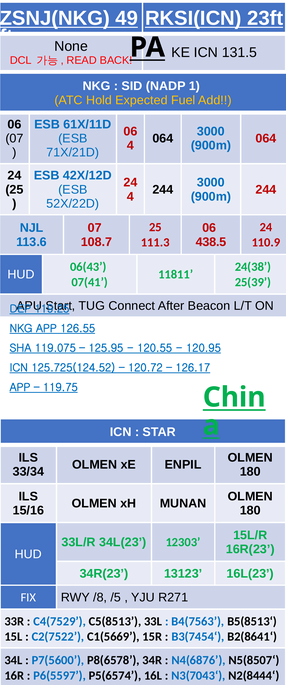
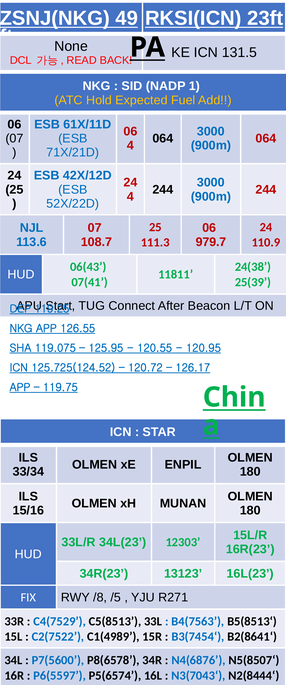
438.5: 438.5 -> 979.7
C1(5669: C1(5669 -> C1(4989
